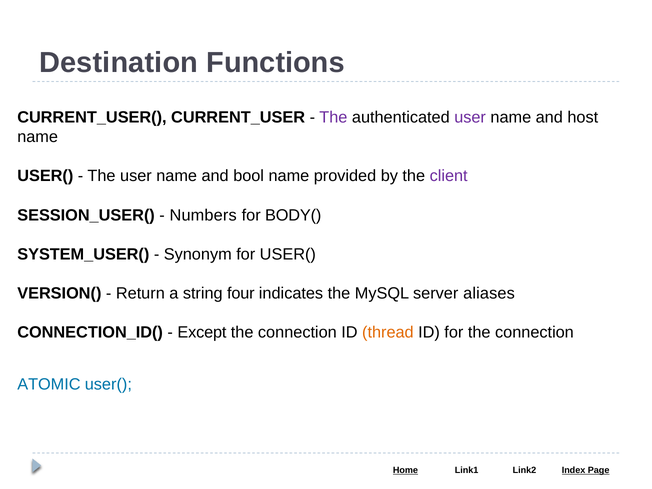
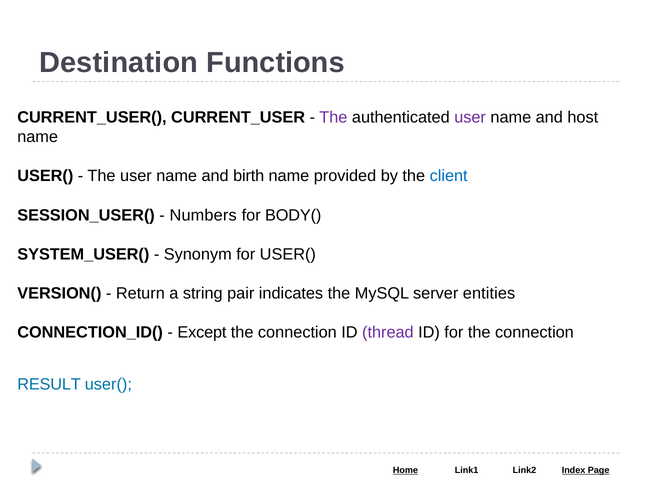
bool: bool -> birth
client colour: purple -> blue
four: four -> pair
aliases: aliases -> entities
thread colour: orange -> purple
ATOMIC: ATOMIC -> RESULT
